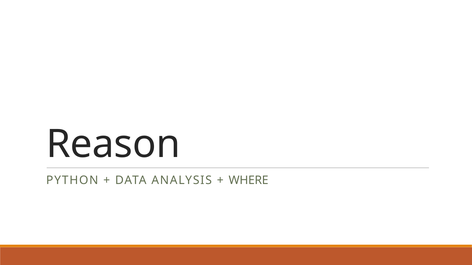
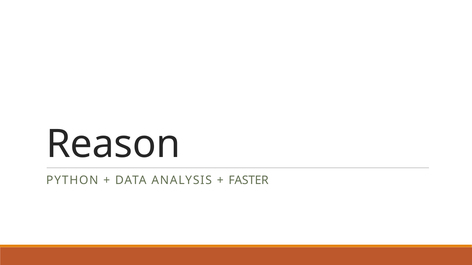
WHERE: WHERE -> FASTER
